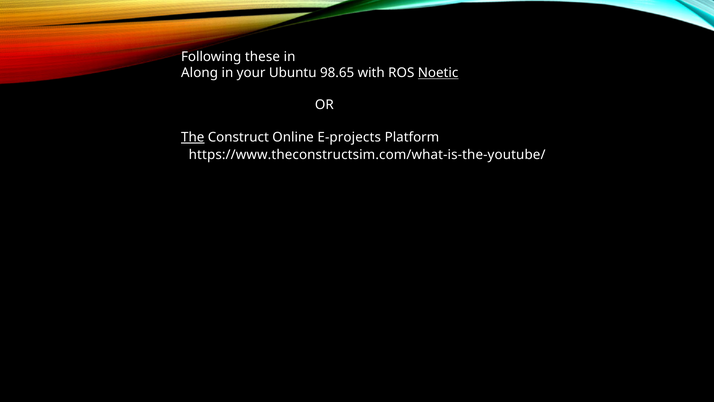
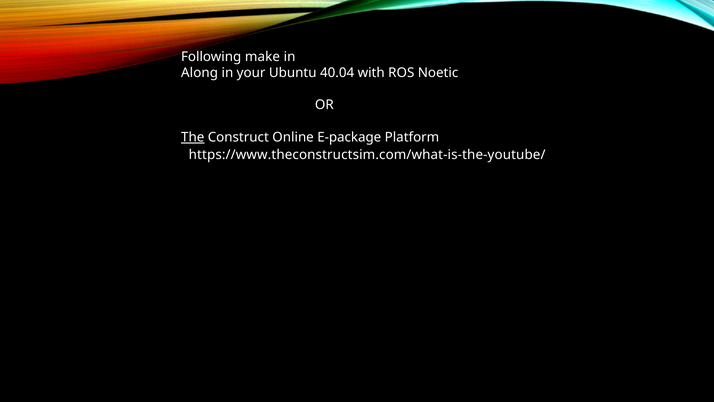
these: these -> make
98.65: 98.65 -> 40.04
Noetic underline: present -> none
E-projects: E-projects -> E-package
